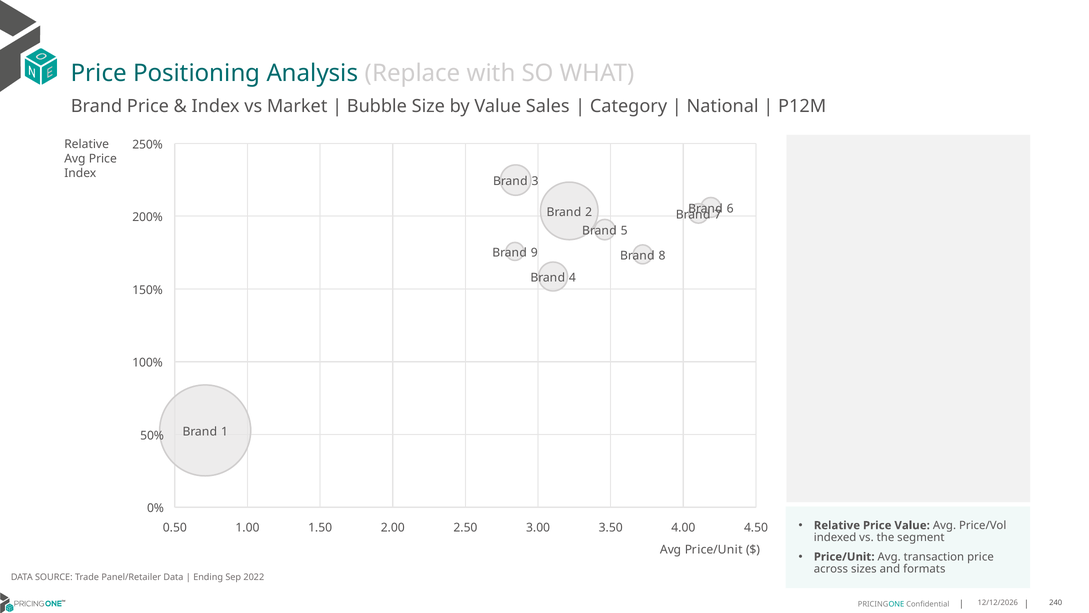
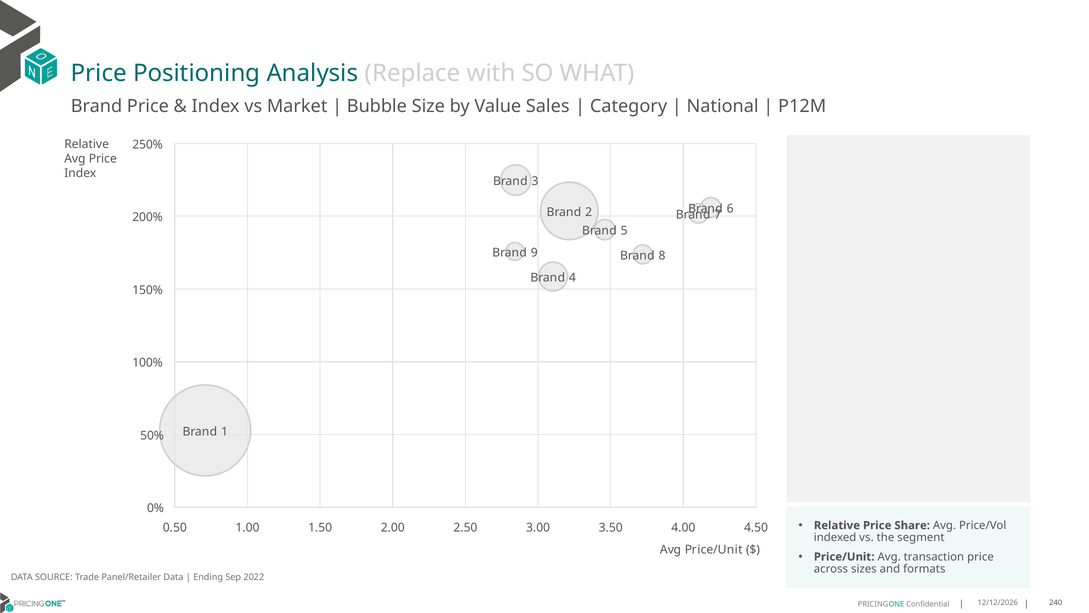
Price Value: Value -> Share
